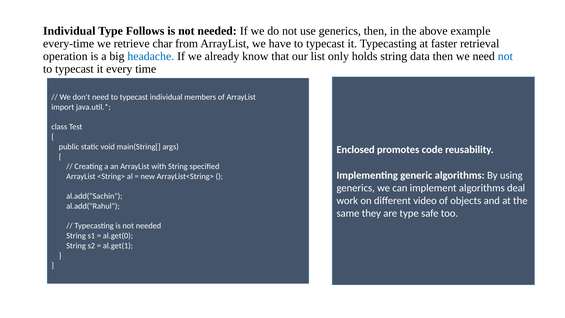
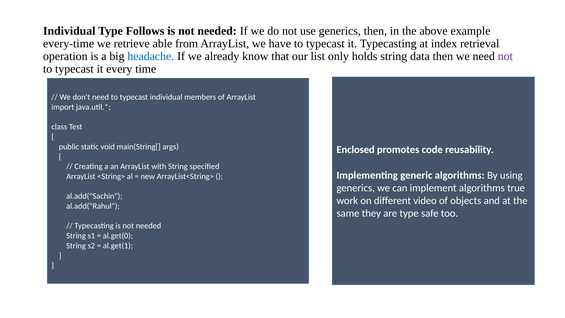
char: char -> able
faster: faster -> index
not at (505, 56) colour: blue -> purple
deal: deal -> true
